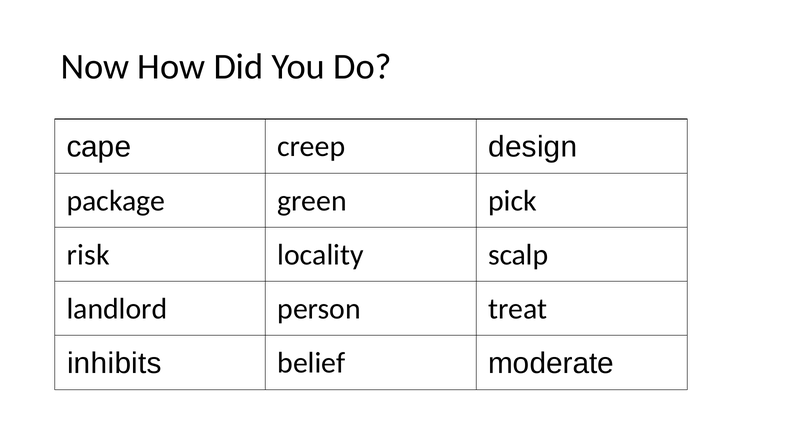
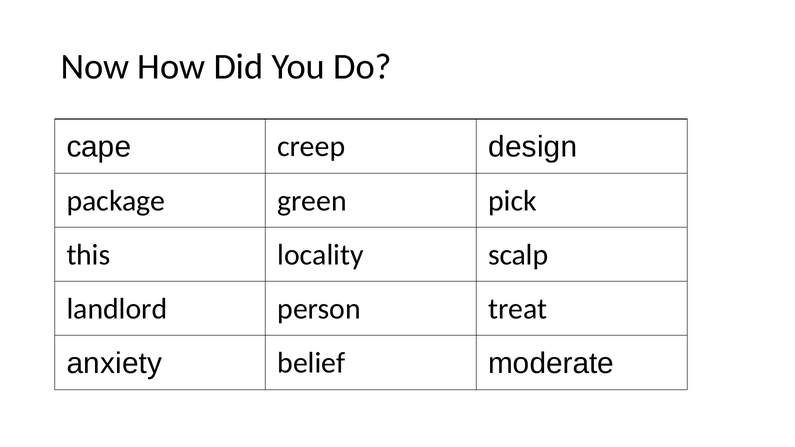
risk: risk -> this
inhibits: inhibits -> anxiety
